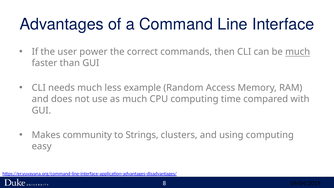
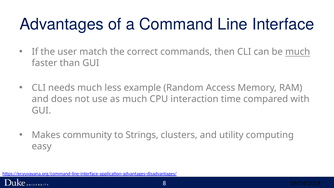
power: power -> match
CPU computing: computing -> interaction
using: using -> utility
